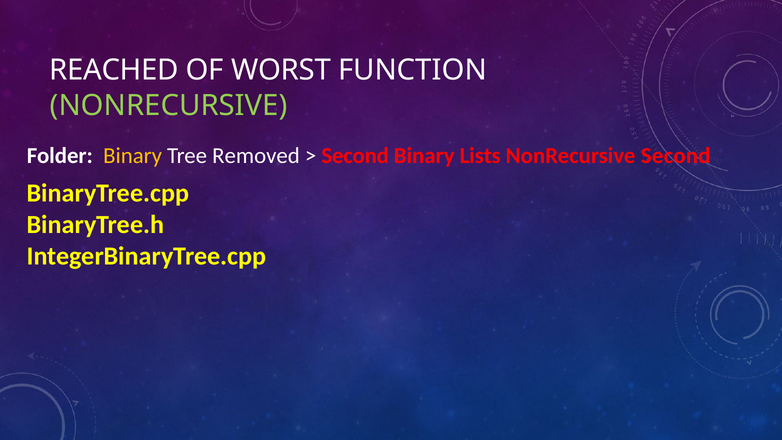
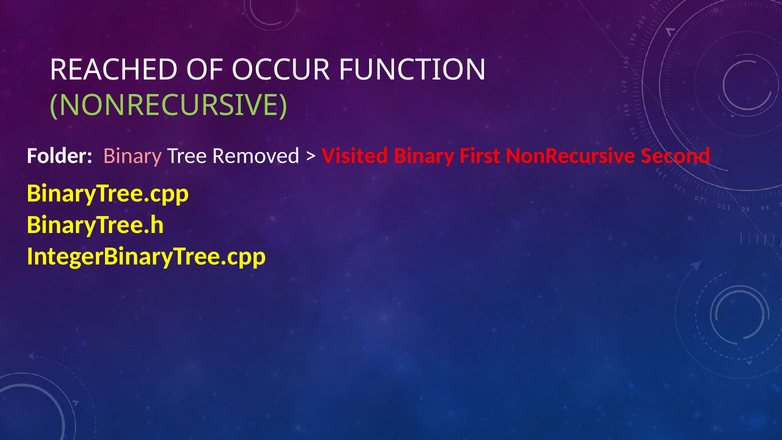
WORST: WORST -> OCCUR
Binary at (133, 156) colour: yellow -> pink
Second at (355, 156): Second -> Visited
Lists: Lists -> First
